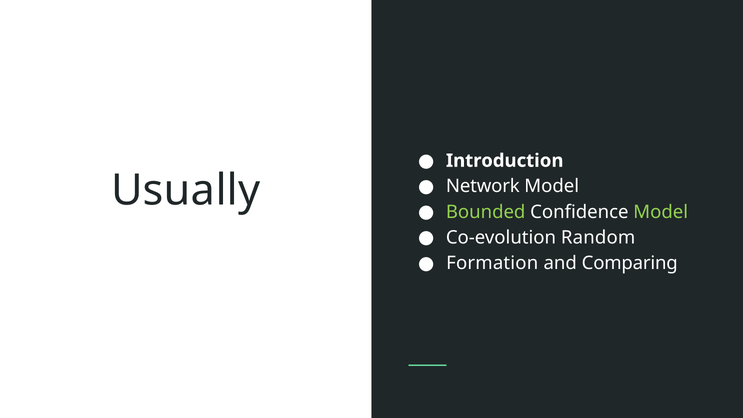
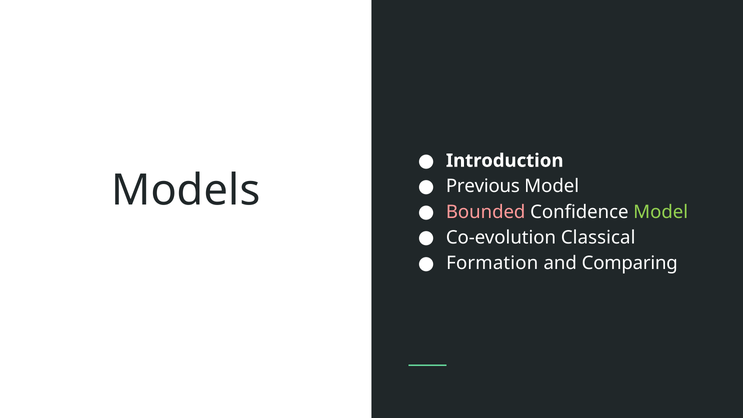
Network: Network -> Previous
Usually: Usually -> Models
Bounded colour: light green -> pink
Random: Random -> Classical
